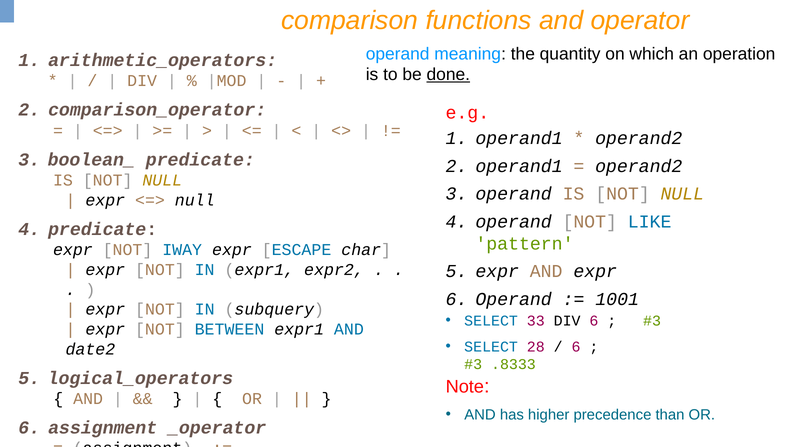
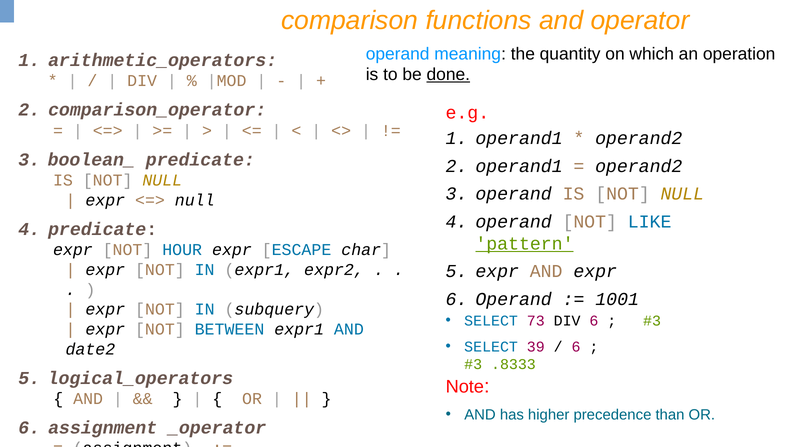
pattern underline: none -> present
IWAY: IWAY -> HOUR
33: 33 -> 73
28: 28 -> 39
